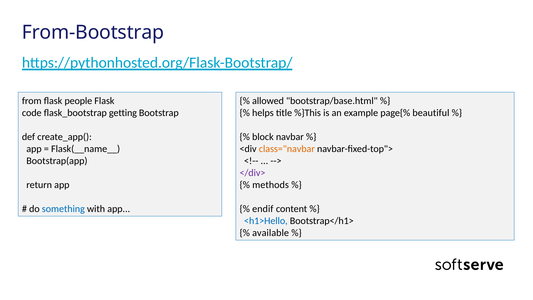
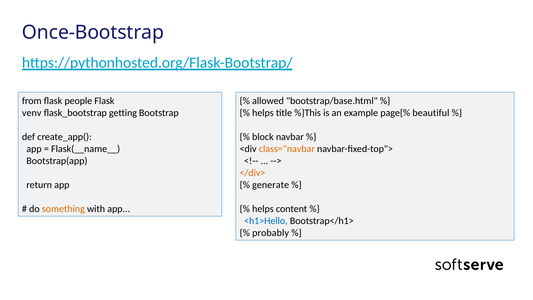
From-Bootstrap: From-Bootstrap -> Once-Bootstrap
code: code -> venv
</div> colour: purple -> orange
methods: methods -> generate
something colour: blue -> orange
endif at (263, 209): endif -> helps
available: available -> probably
